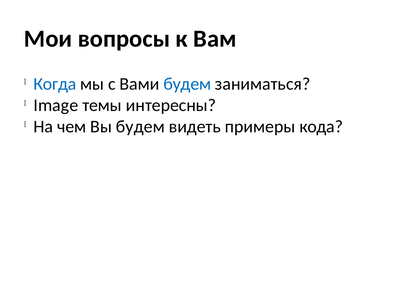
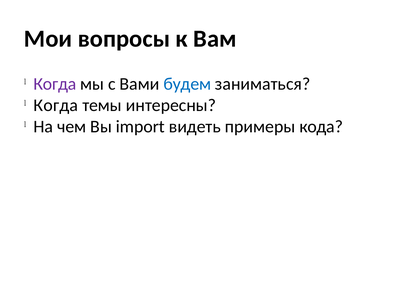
Когда at (55, 84) colour: blue -> purple
Image at (56, 105): Image -> Когда
Вы будем: будем -> import
